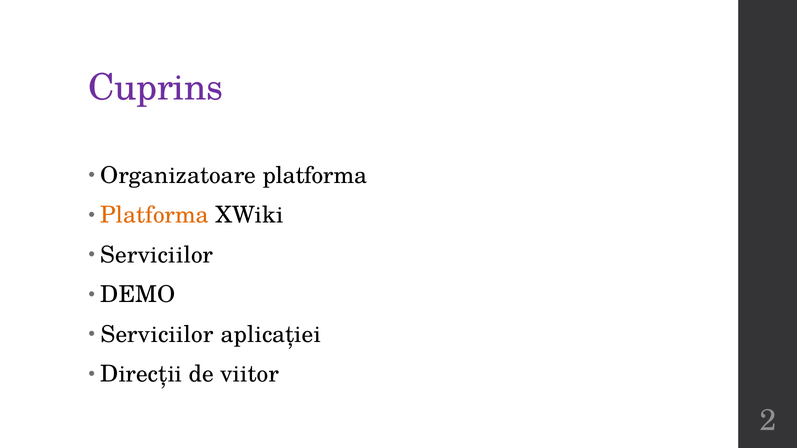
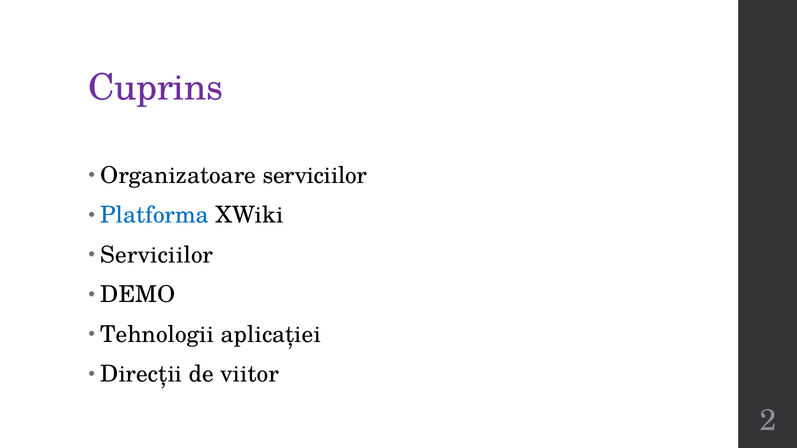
Organizatoare platforma: platforma -> serviciilor
Platforma at (155, 215) colour: orange -> blue
Serviciilor at (157, 335): Serviciilor -> Tehnologii
